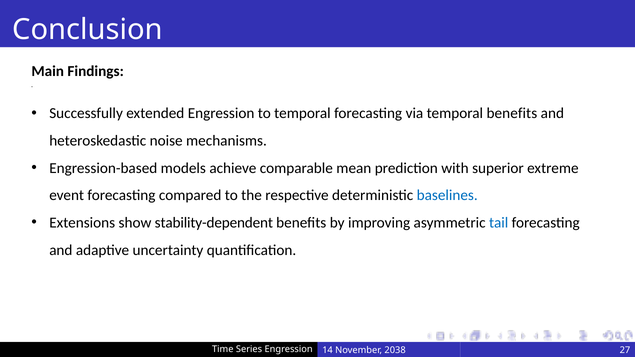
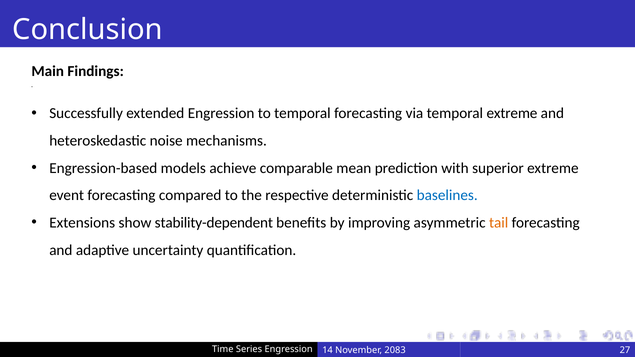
temporal benefits: benefits -> extreme
tail colour: blue -> orange
2038: 2038 -> 2083
